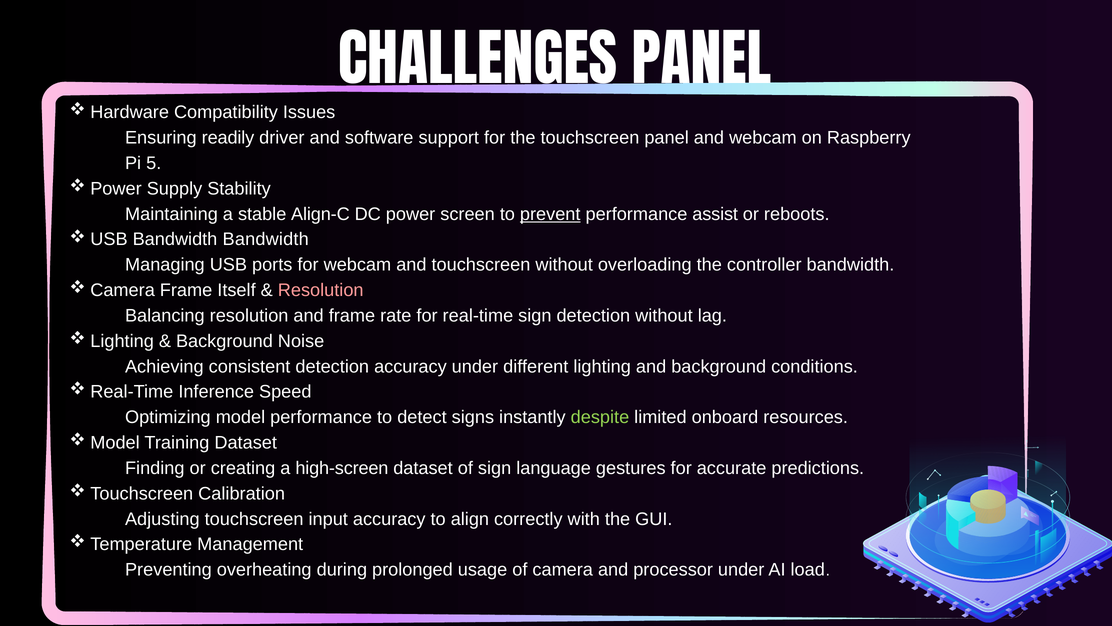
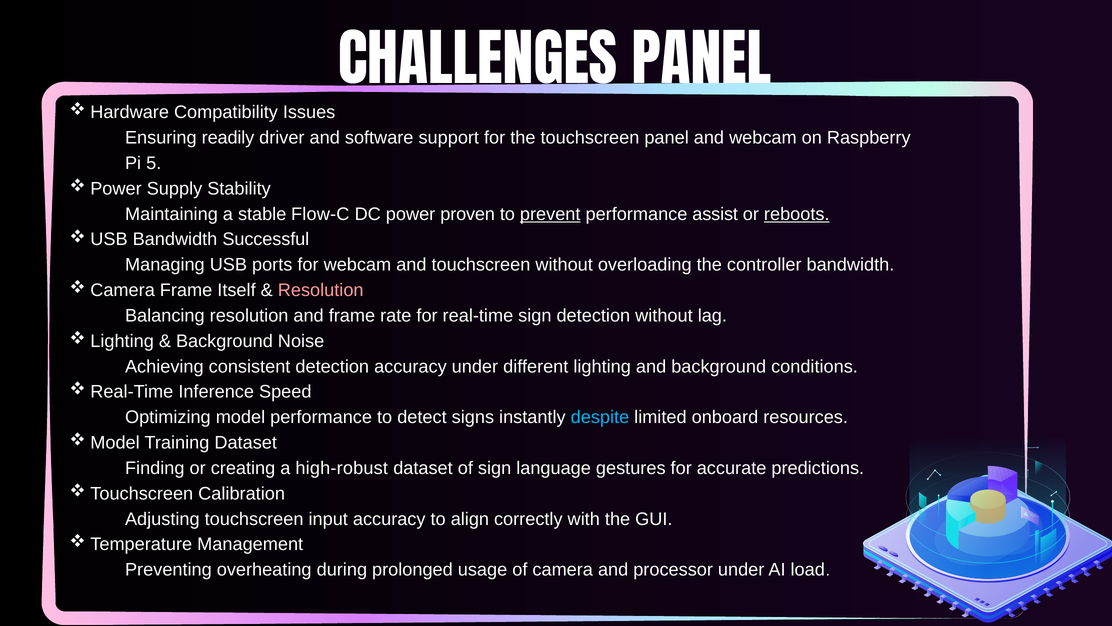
Align-C: Align-C -> Flow-C
screen: screen -> proven
reboots underline: none -> present
Bandwidth Bandwidth: Bandwidth -> Successful
despite colour: light green -> light blue
high-screen: high-screen -> high-robust
